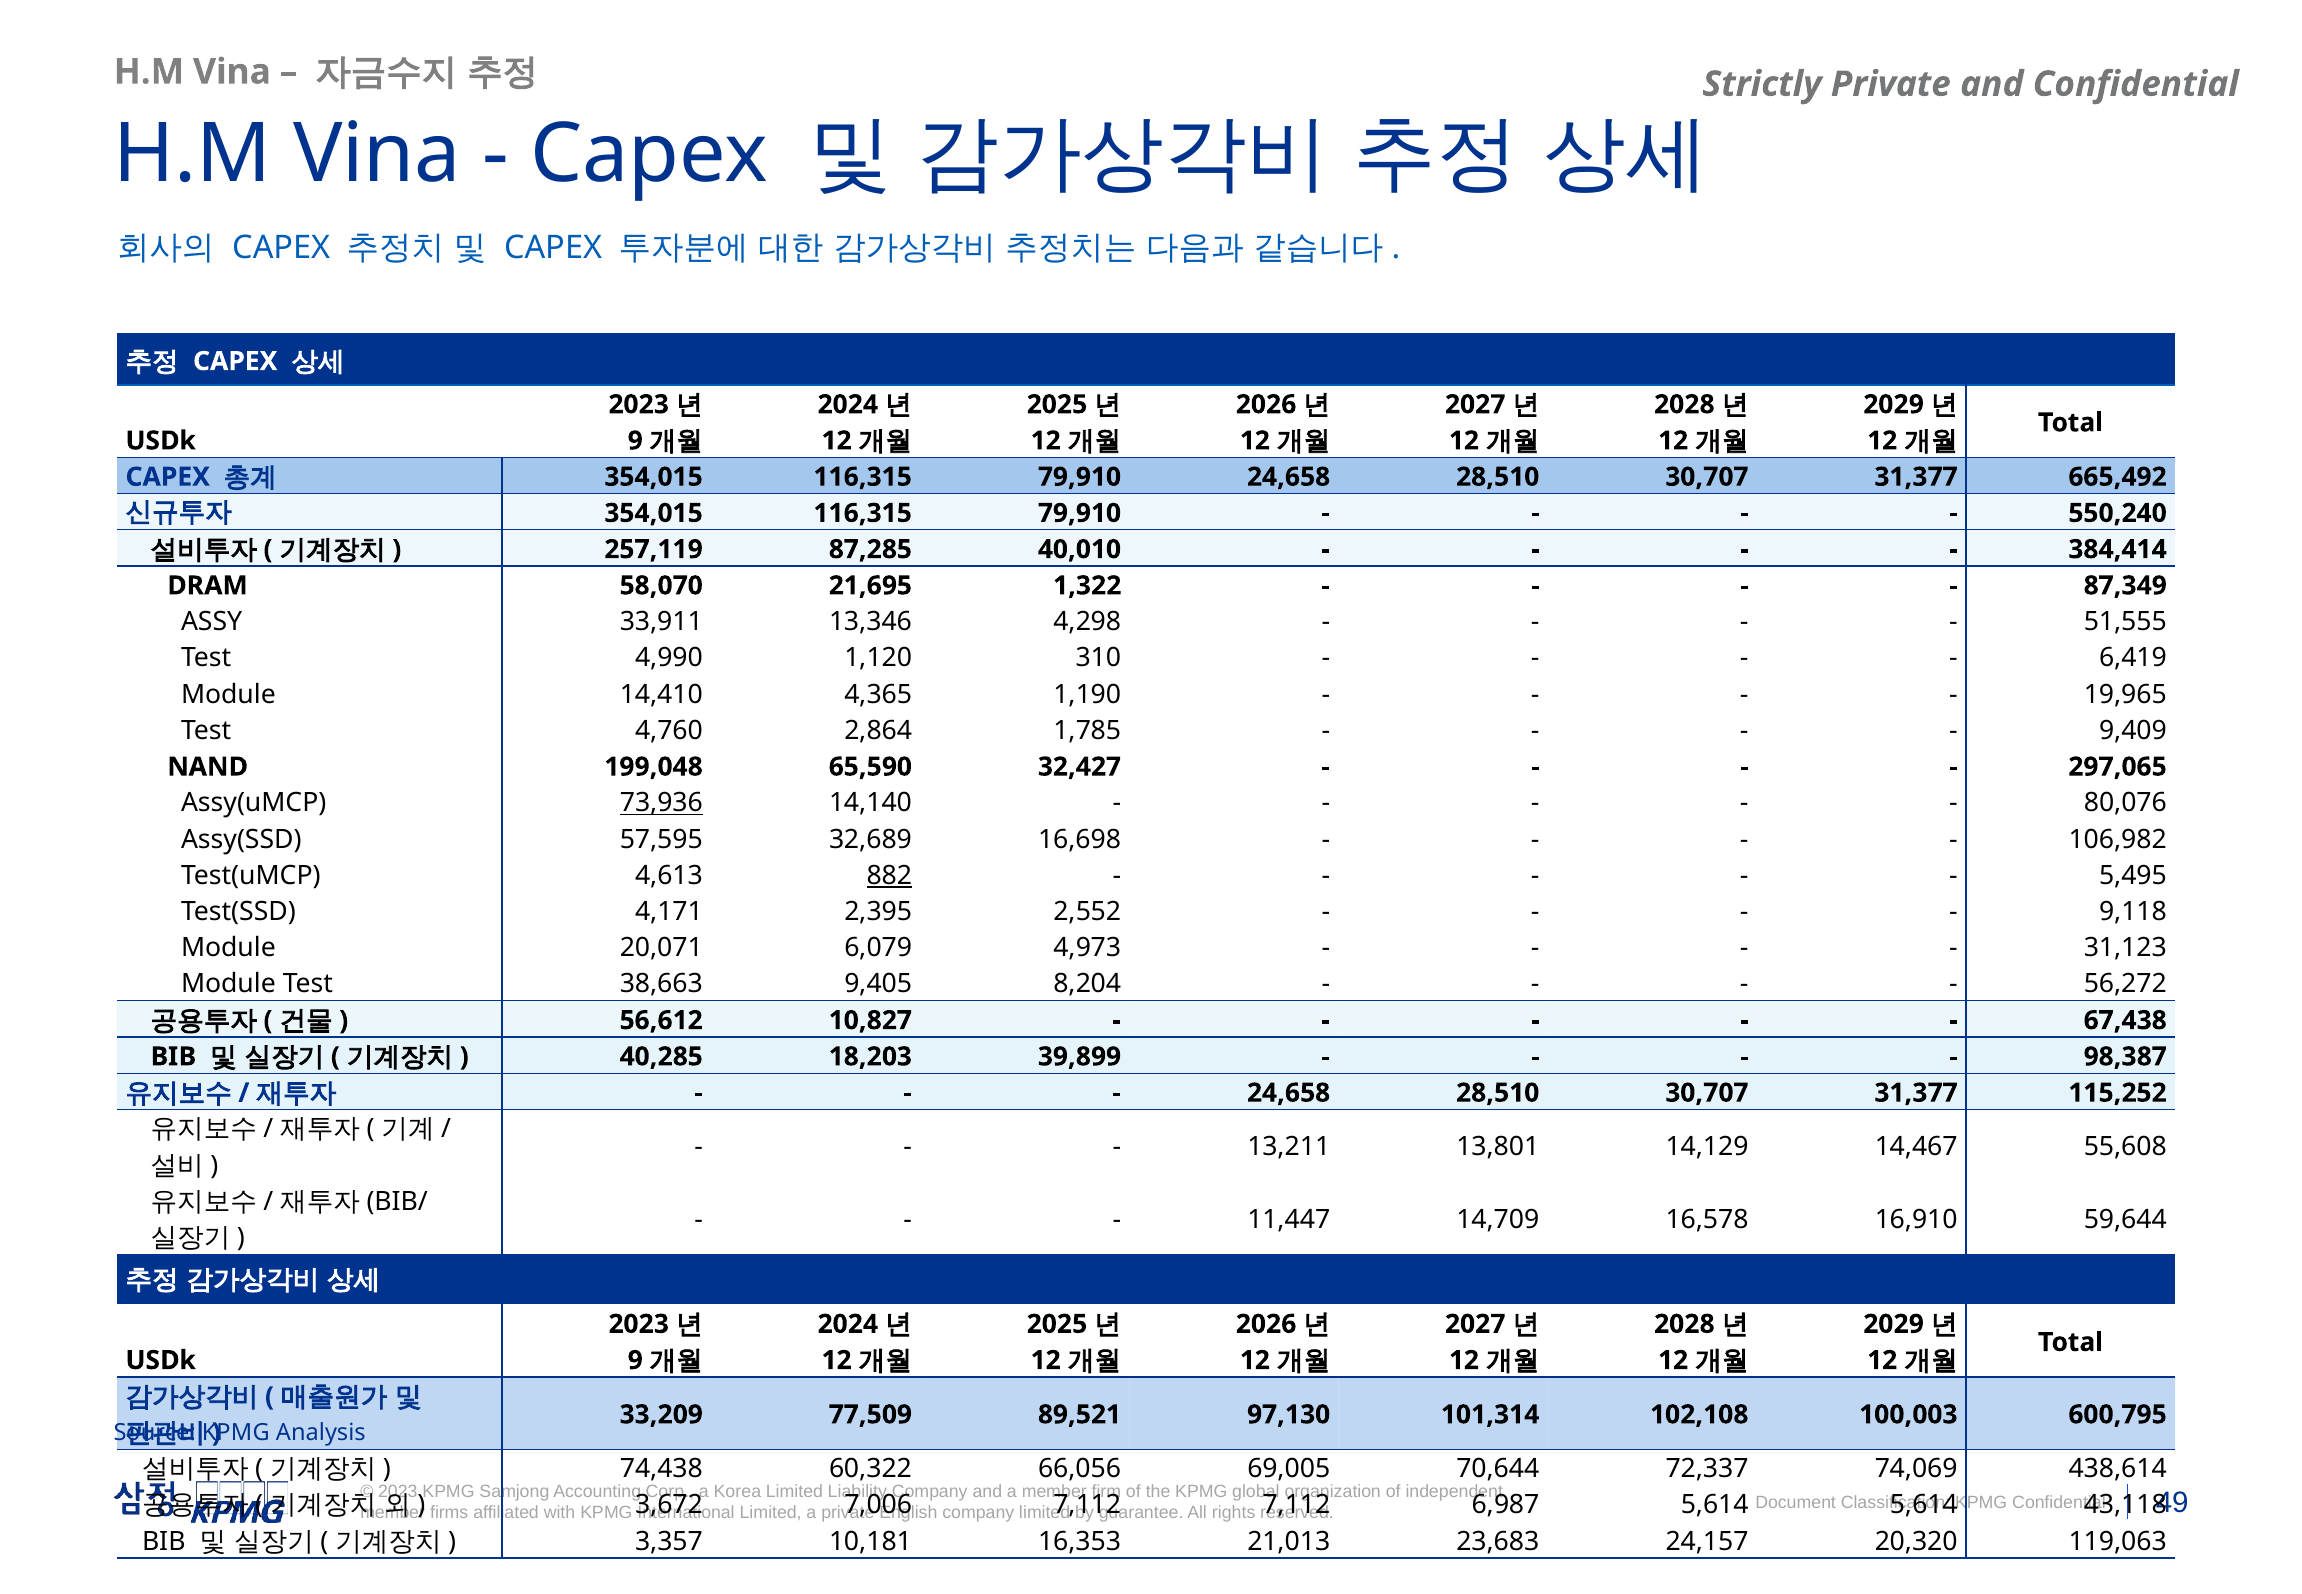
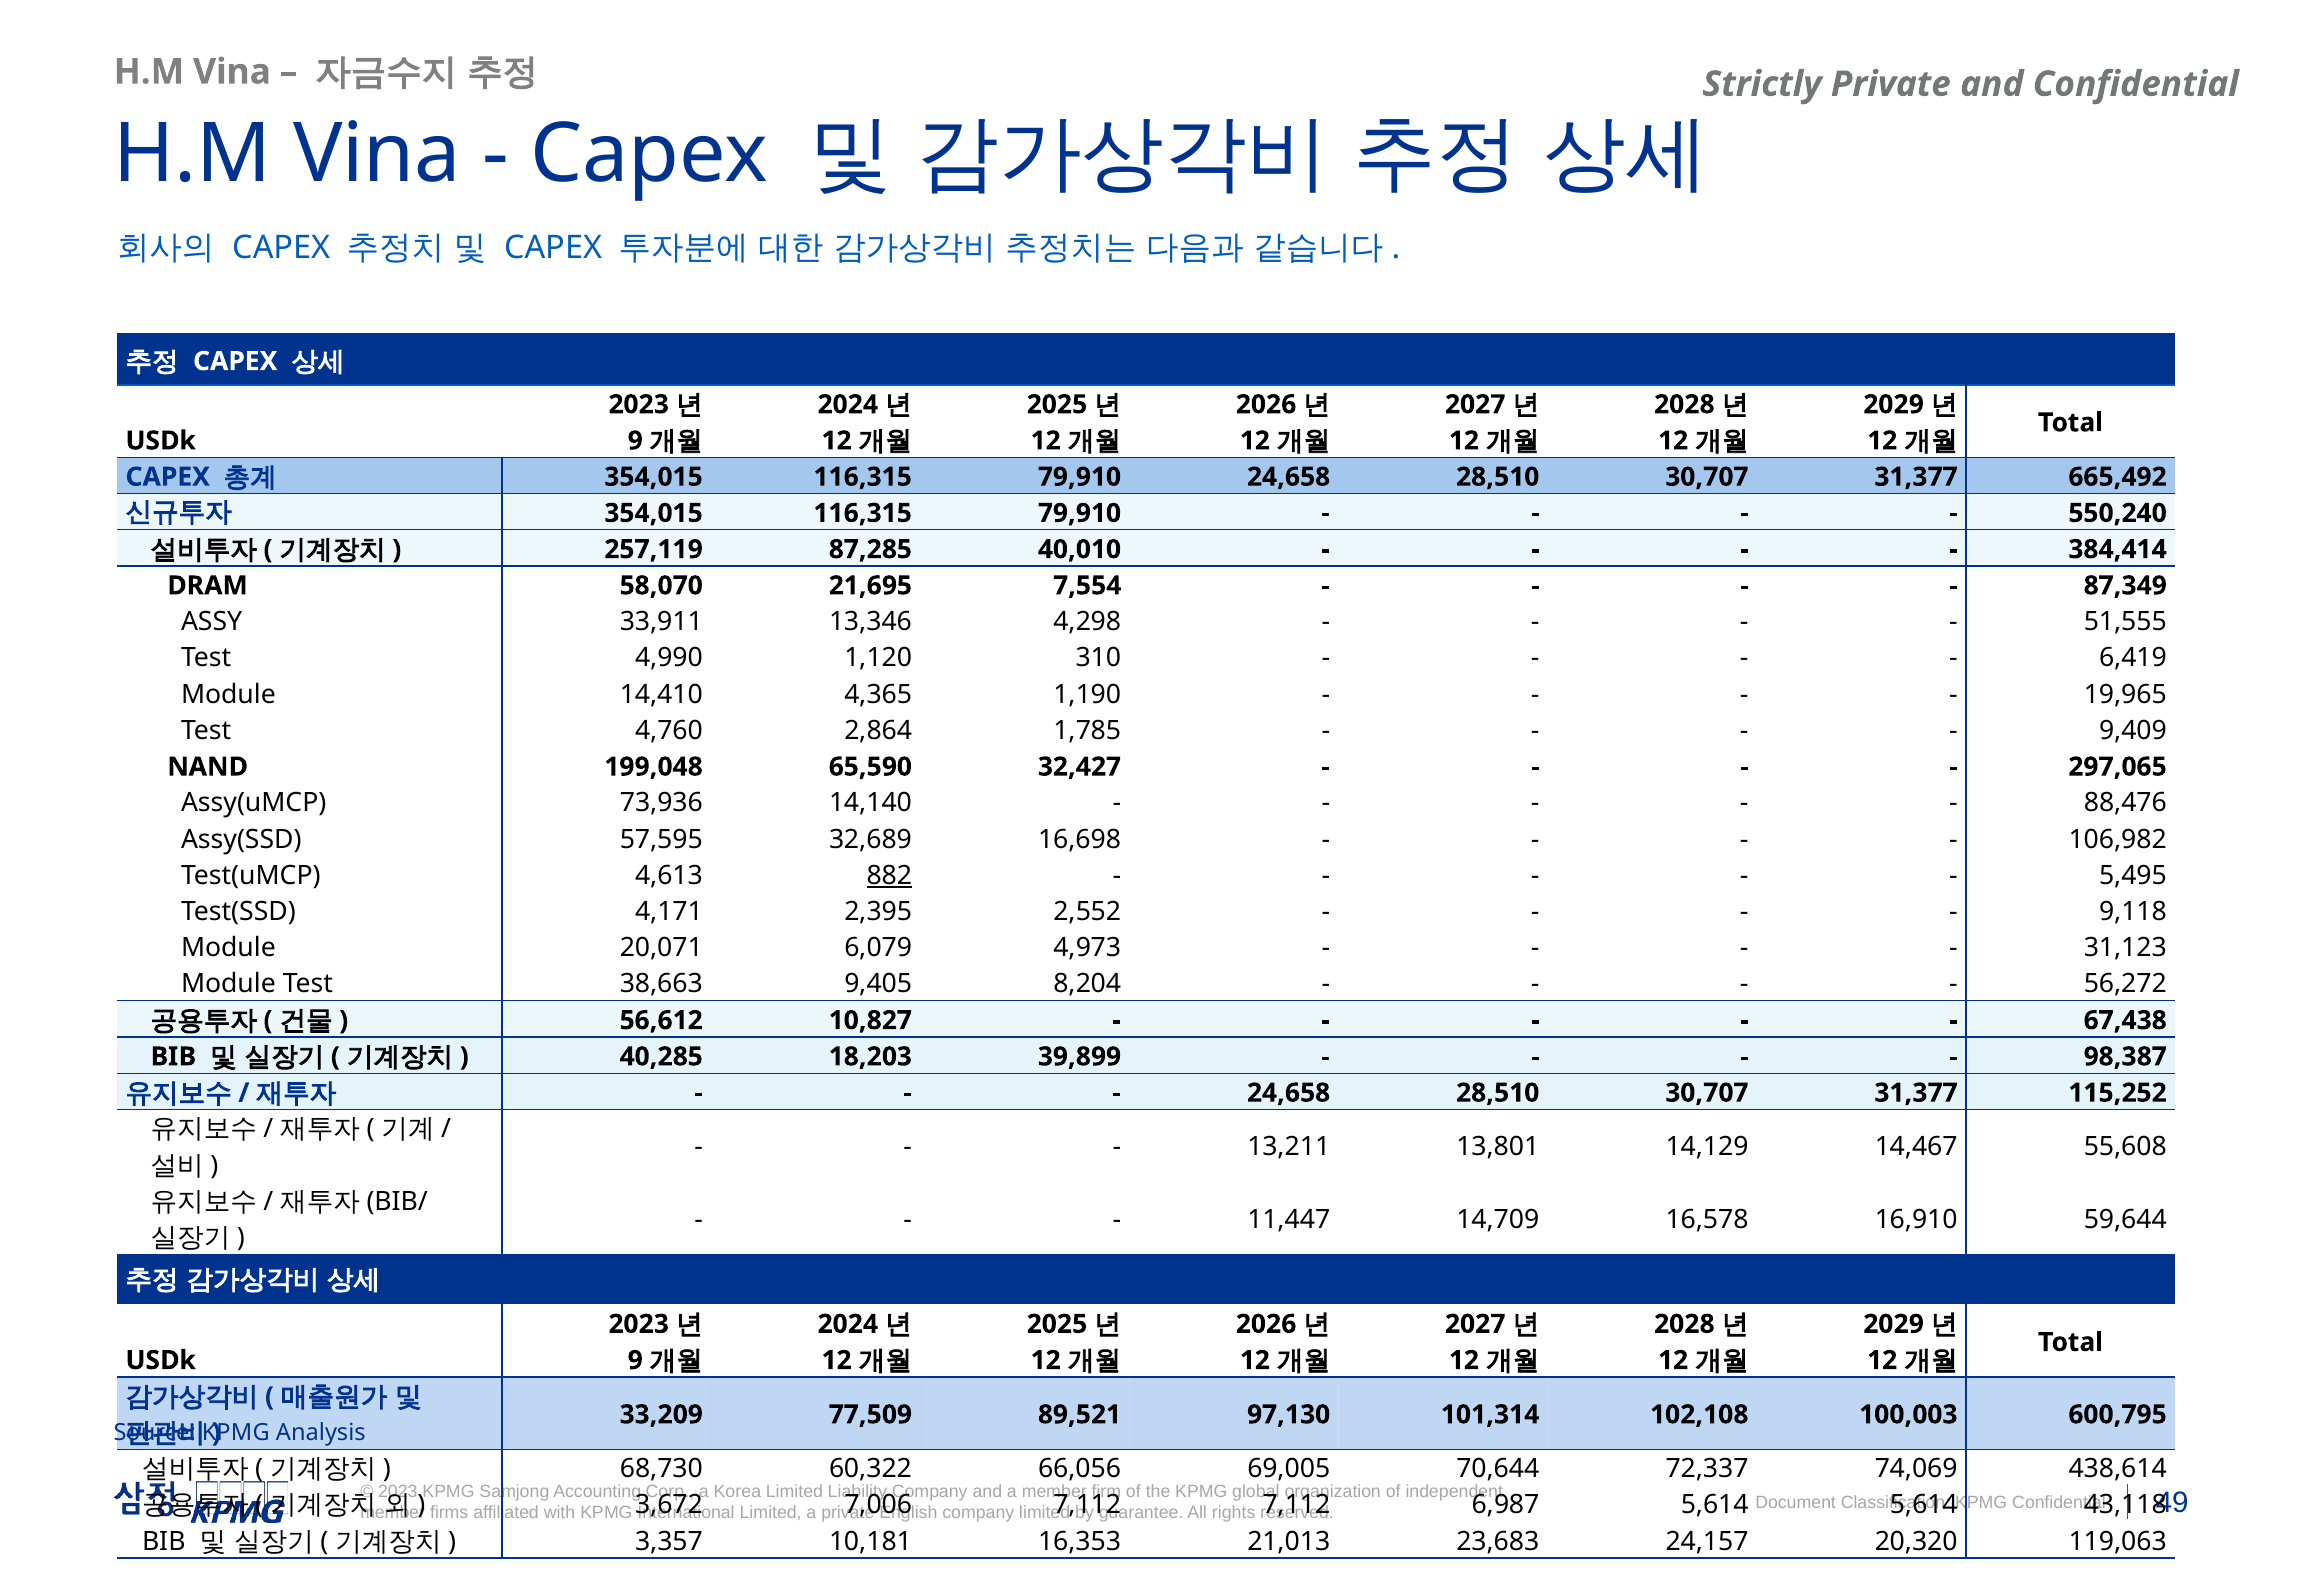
1,322: 1,322 -> 7,554
73,936 underline: present -> none
80,076: 80,076 -> 88,476
74,438: 74,438 -> 68,730
